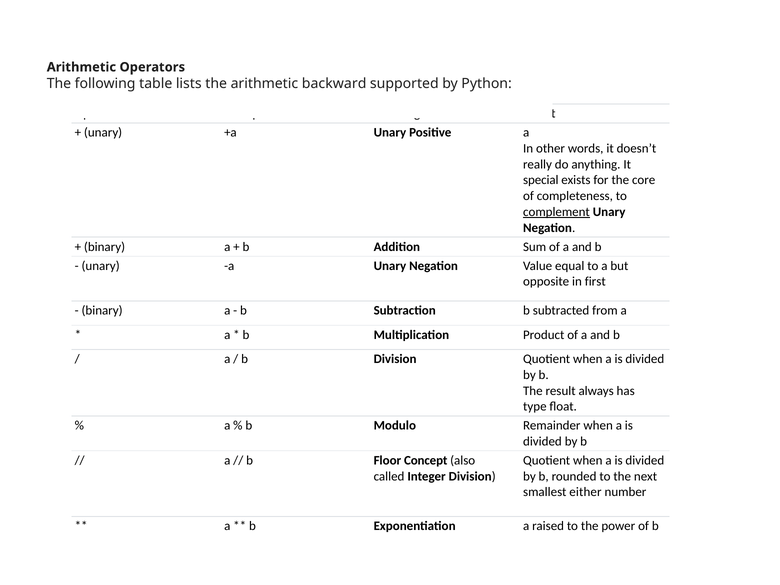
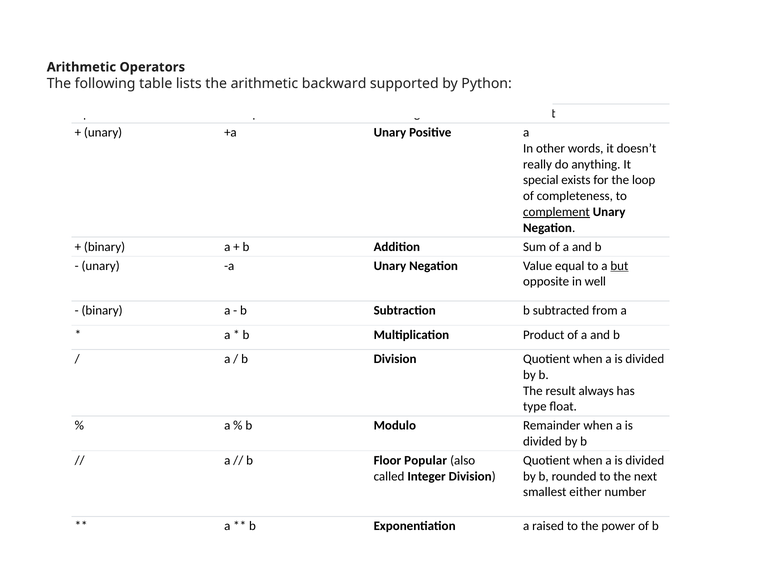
core: core -> loop
but underline: none -> present
first: first -> well
Concept: Concept -> Popular
